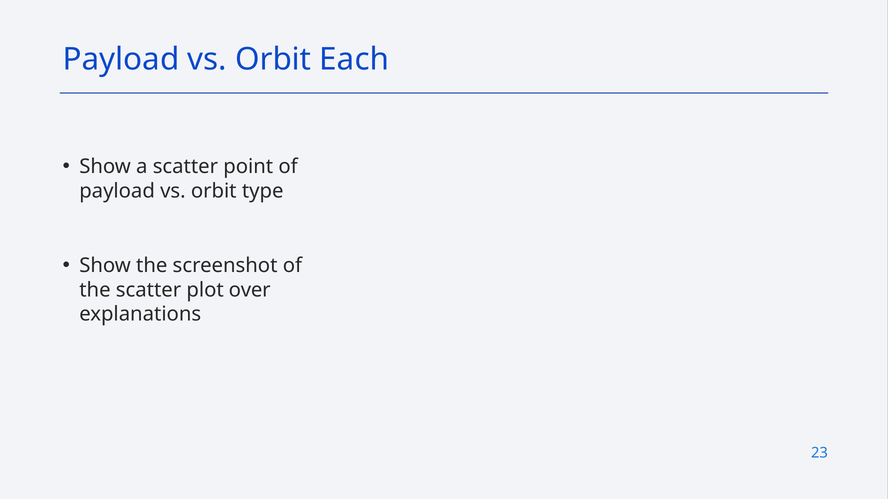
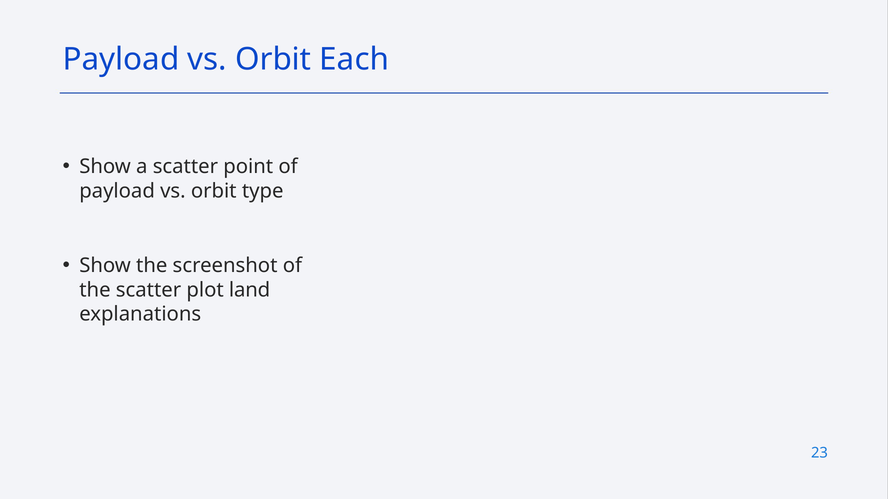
over: over -> land
